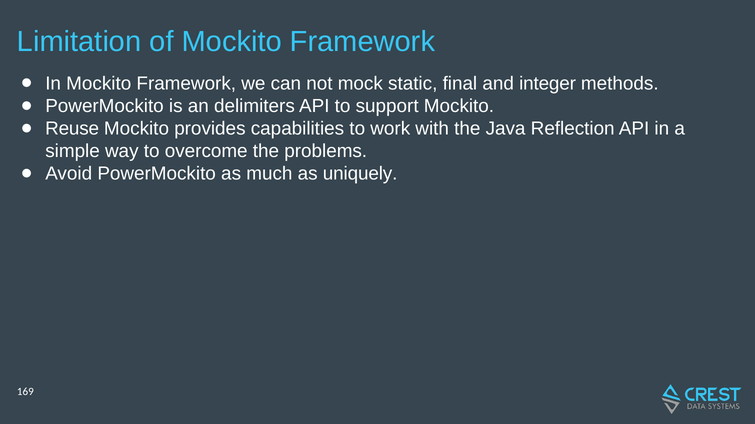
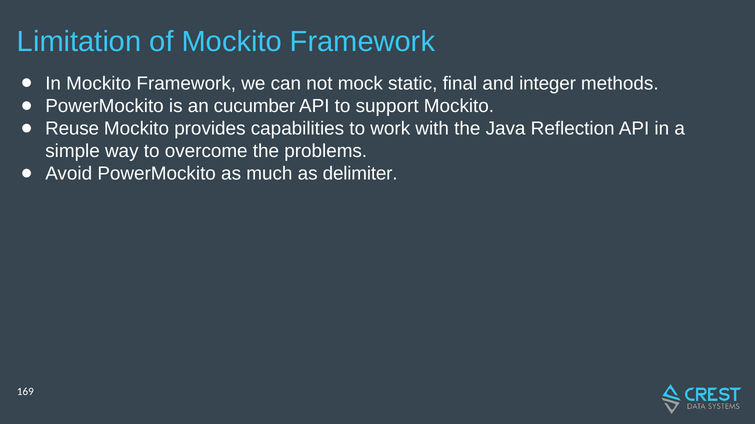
delimiters: delimiters -> cucumber
uniquely: uniquely -> delimiter
